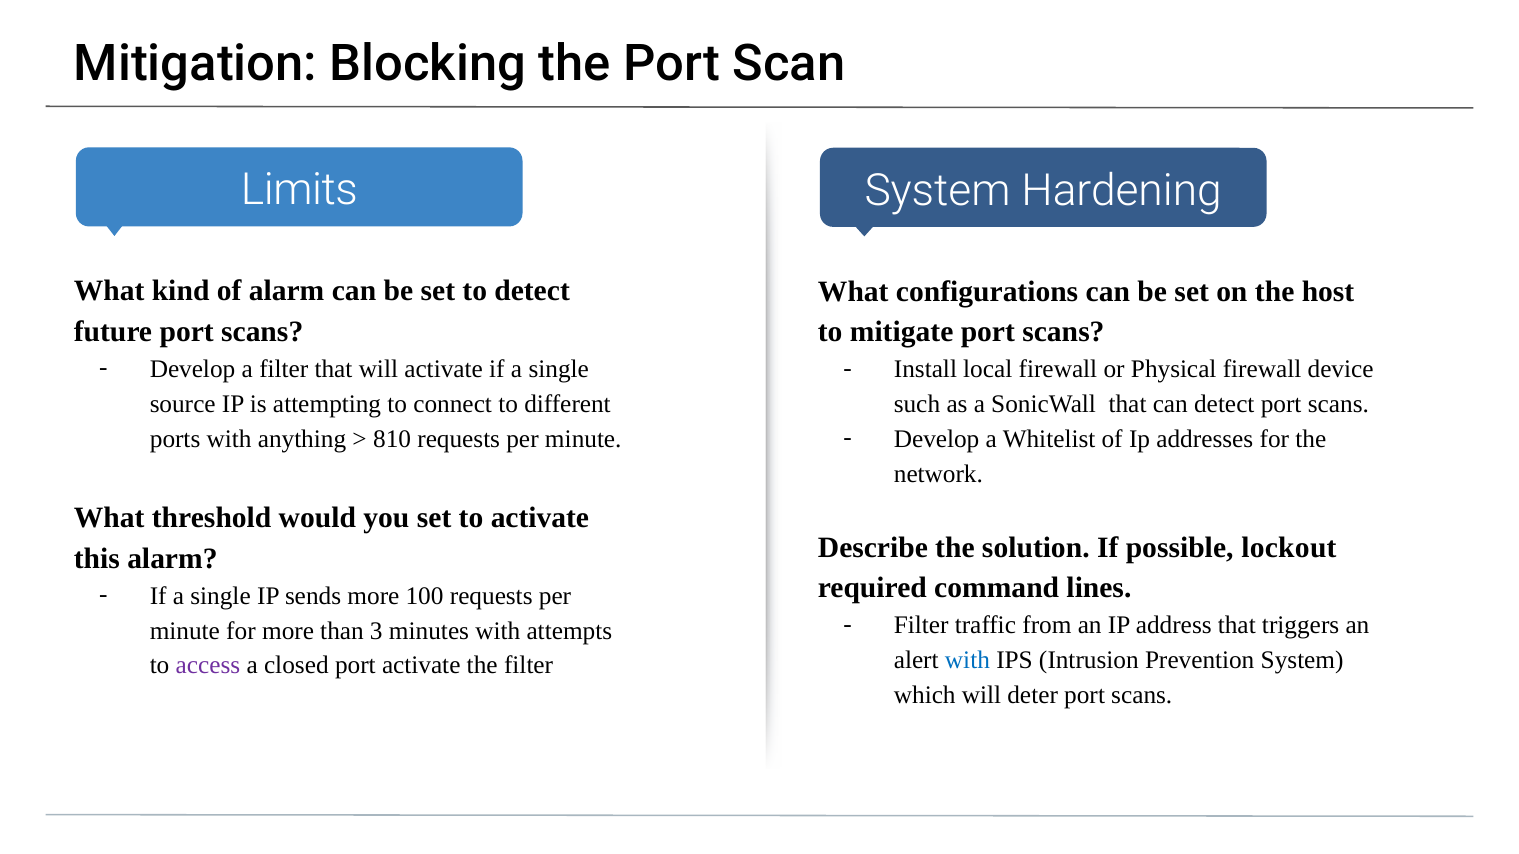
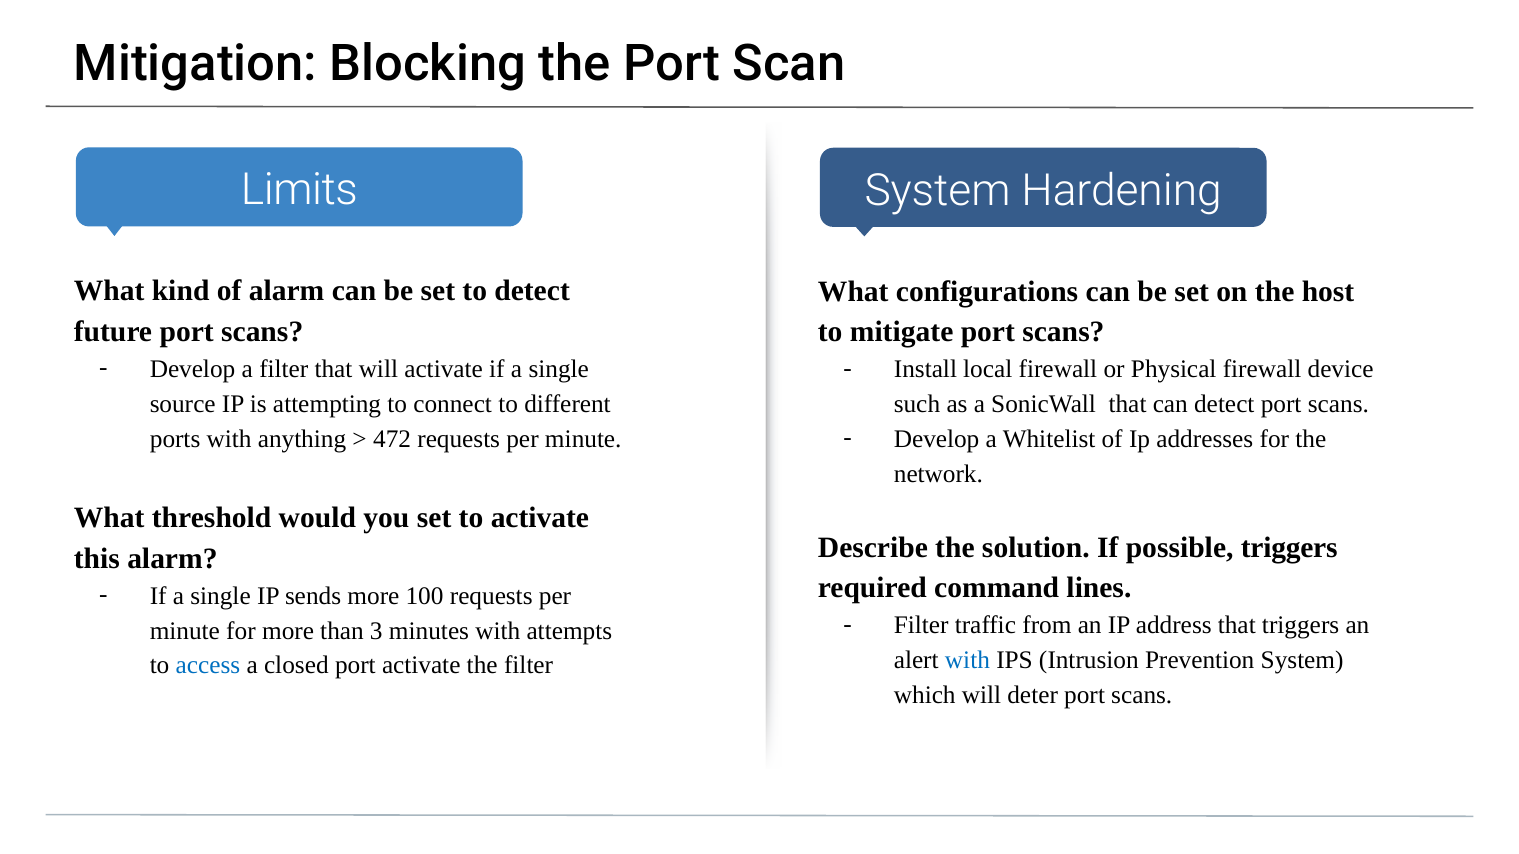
810: 810 -> 472
possible lockout: lockout -> triggers
access colour: purple -> blue
